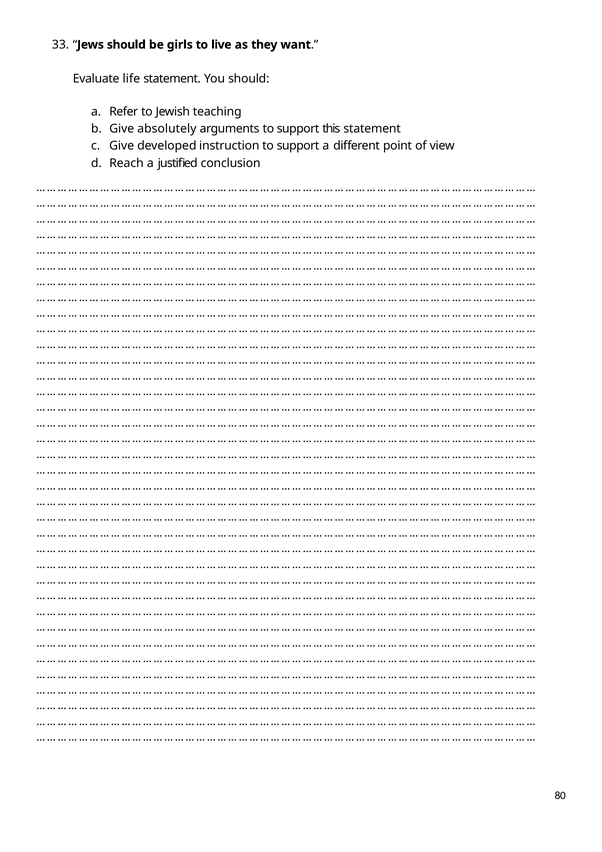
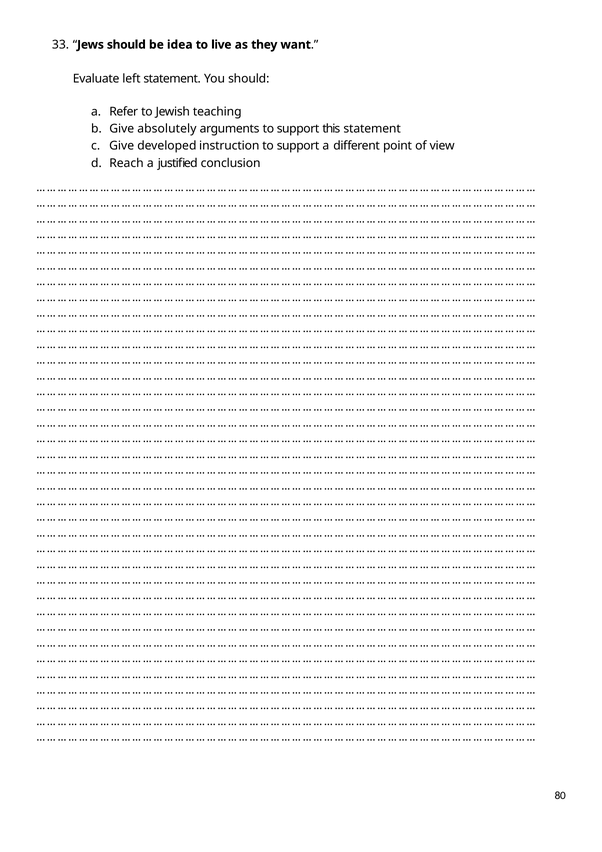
girls: girls -> idea
life: life -> left
